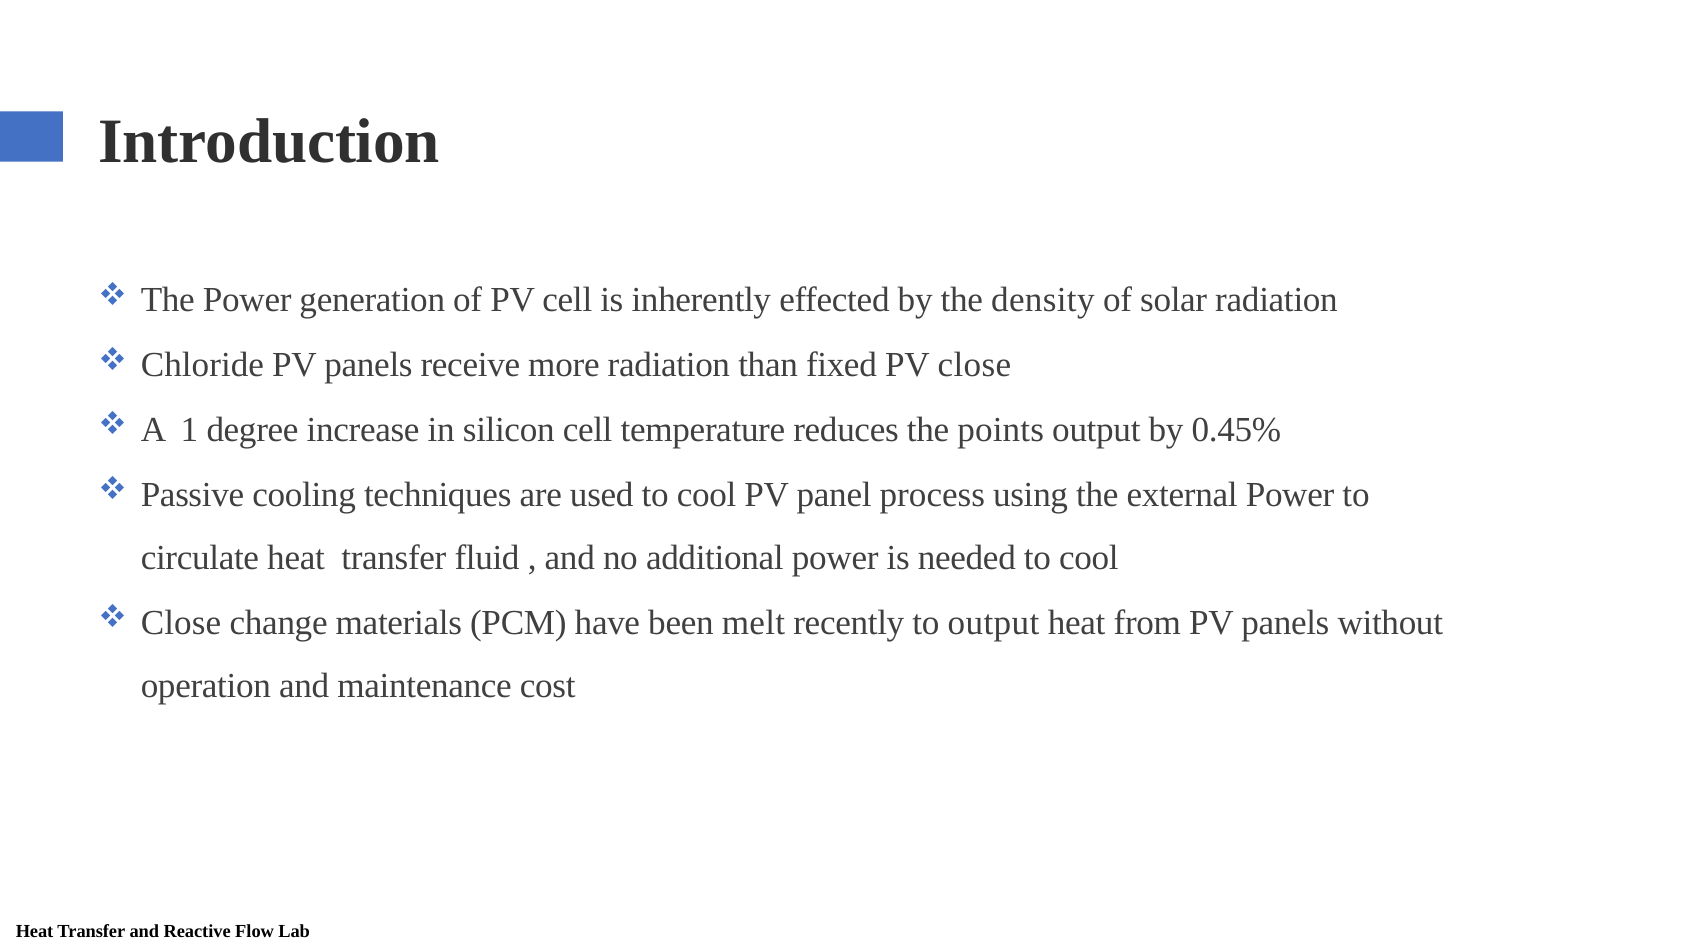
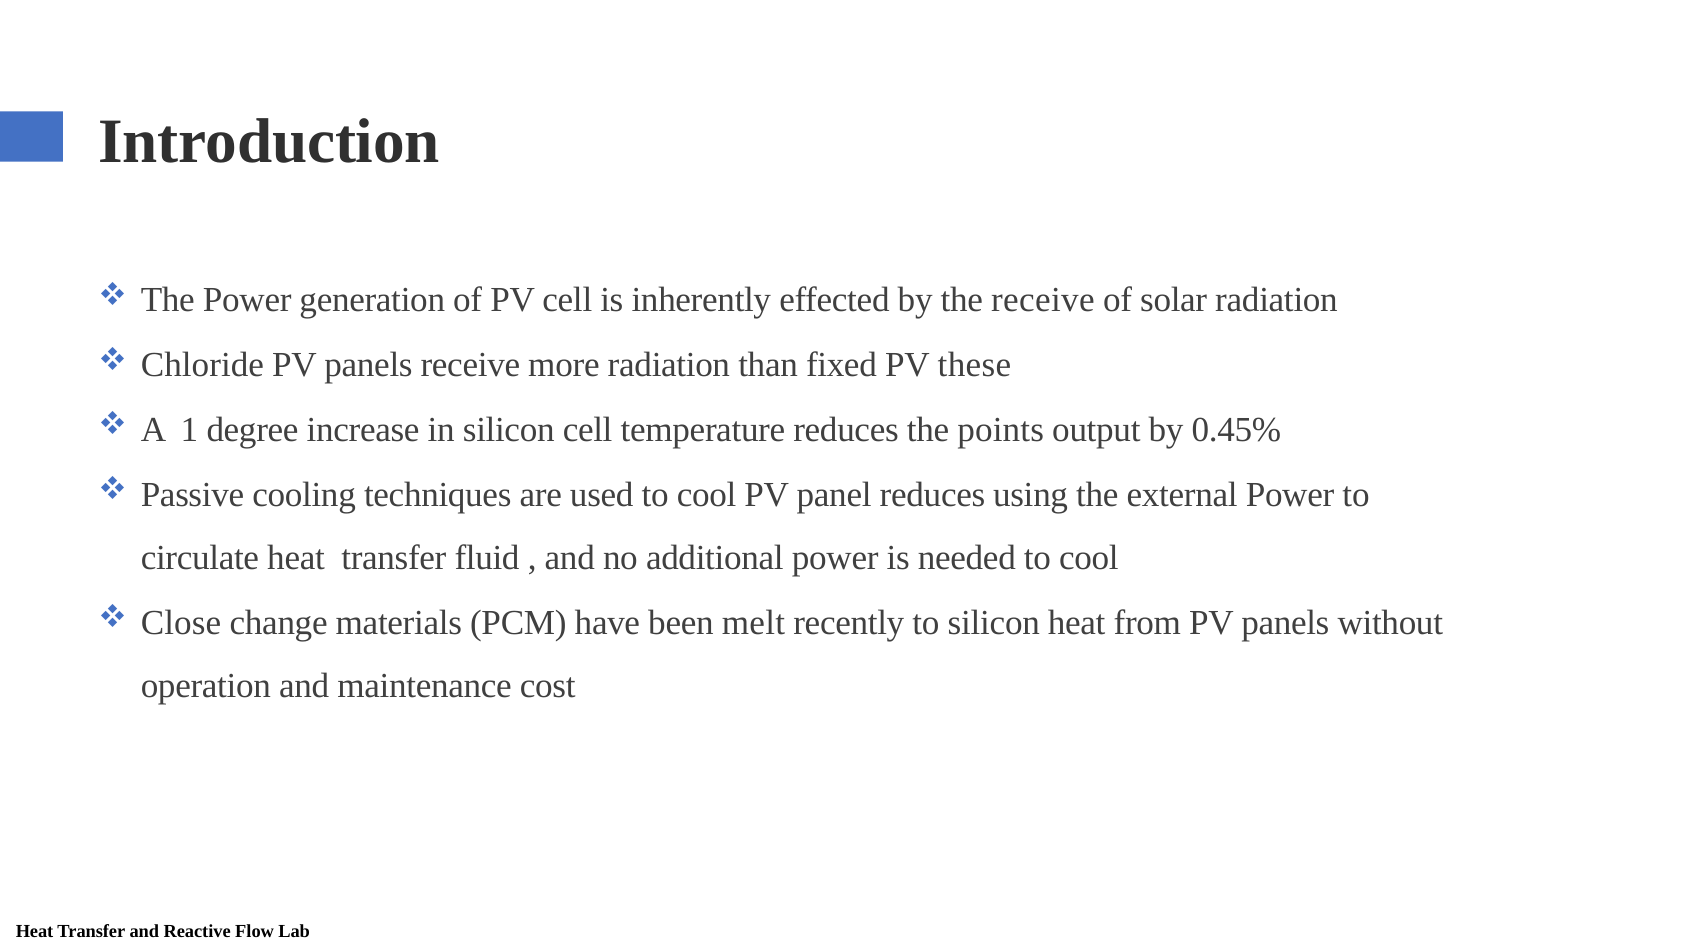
the density: density -> receive
PV close: close -> these
panel process: process -> reduces
to output: output -> silicon
